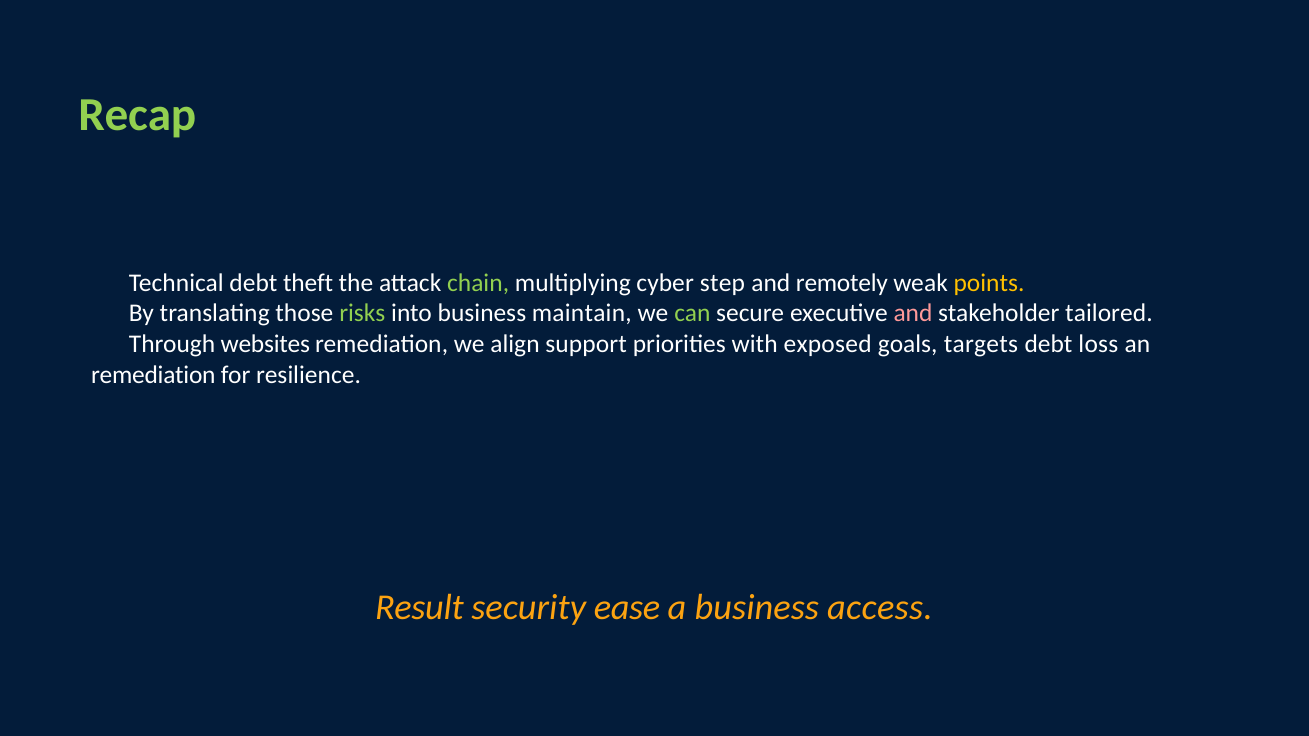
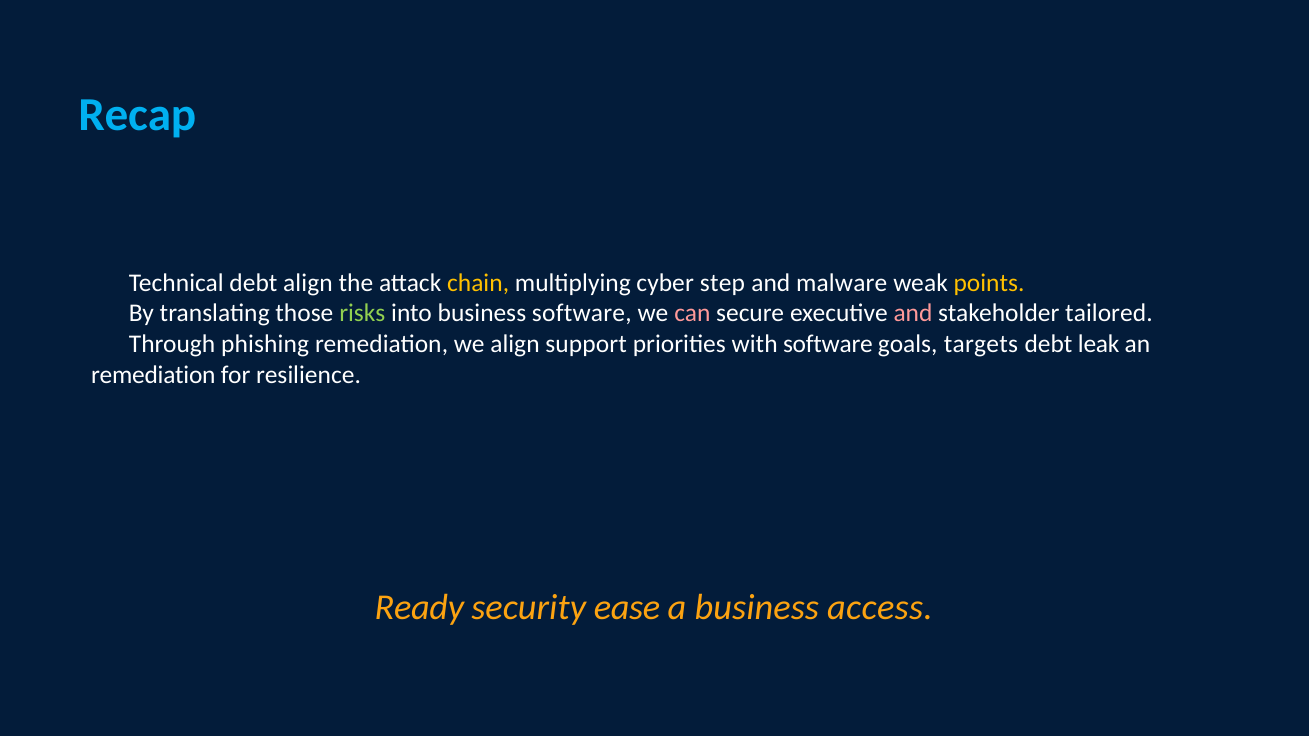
Recap colour: light green -> light blue
debt theft: theft -> align
chain colour: light green -> yellow
remotely: remotely -> malware
business maintain: maintain -> software
can colour: light green -> pink
websites: websites -> phishing
with exposed: exposed -> software
loss: loss -> leak
Result: Result -> Ready
